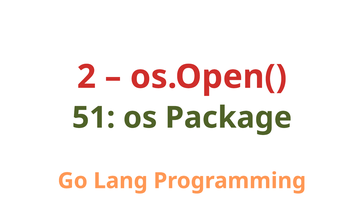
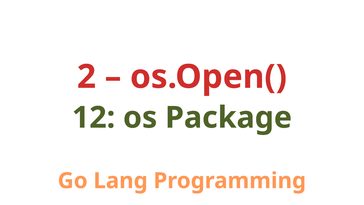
51: 51 -> 12
